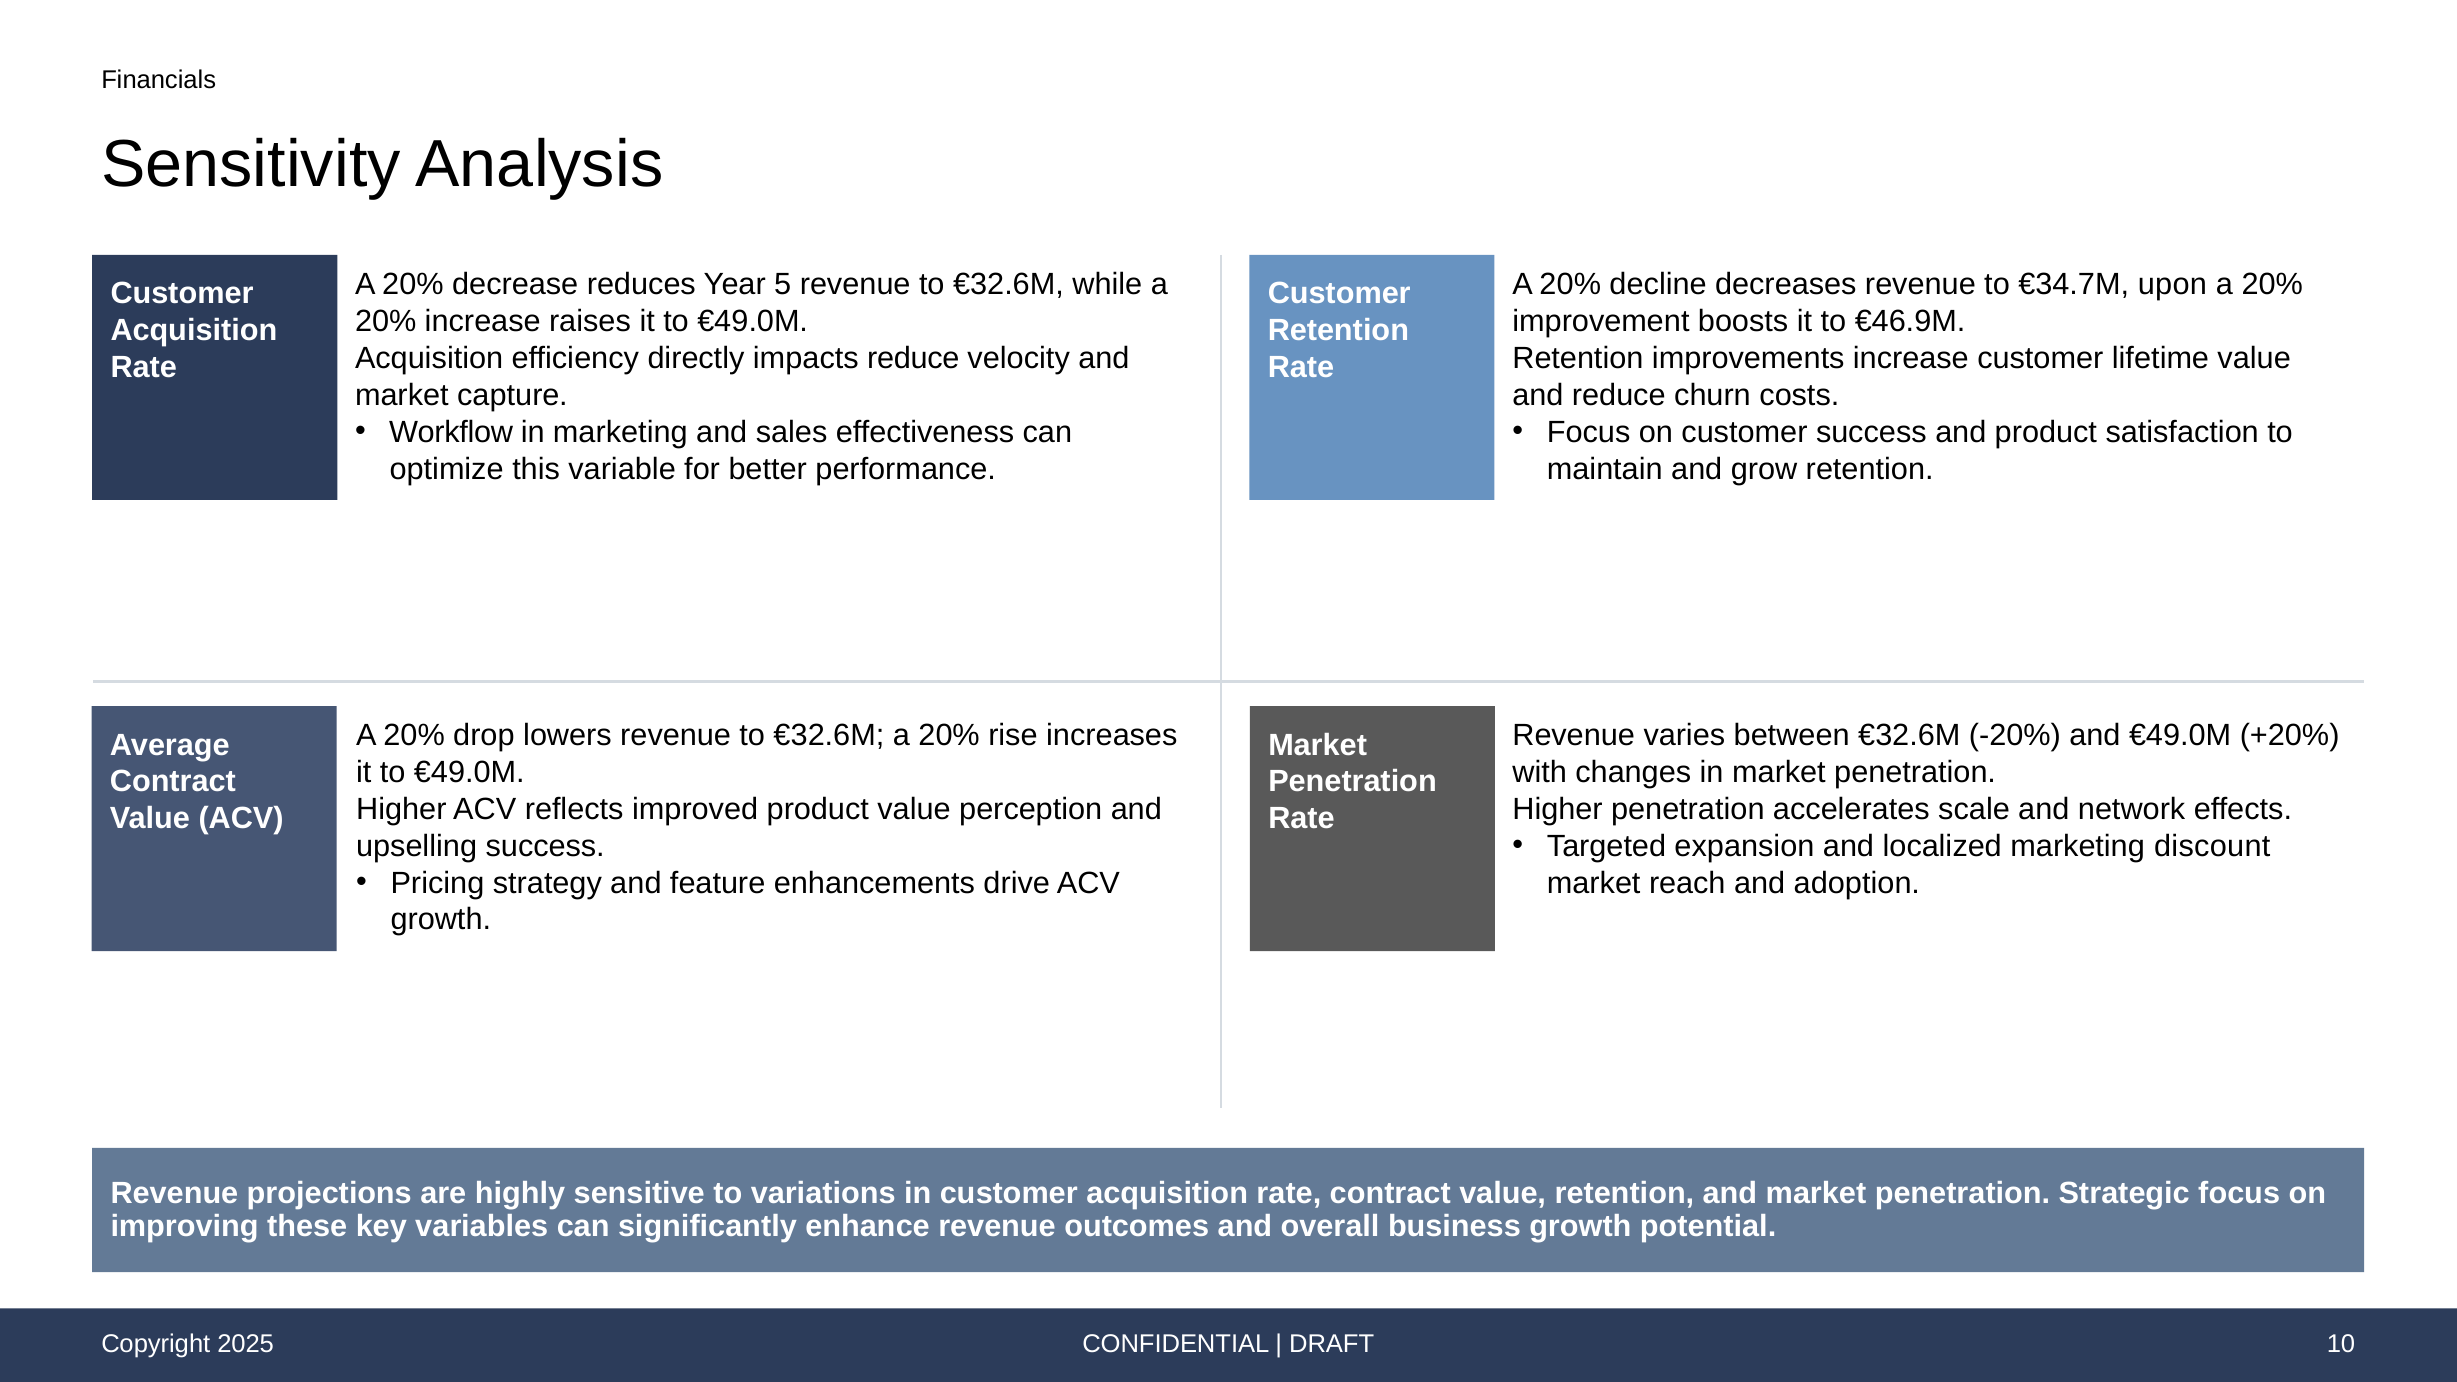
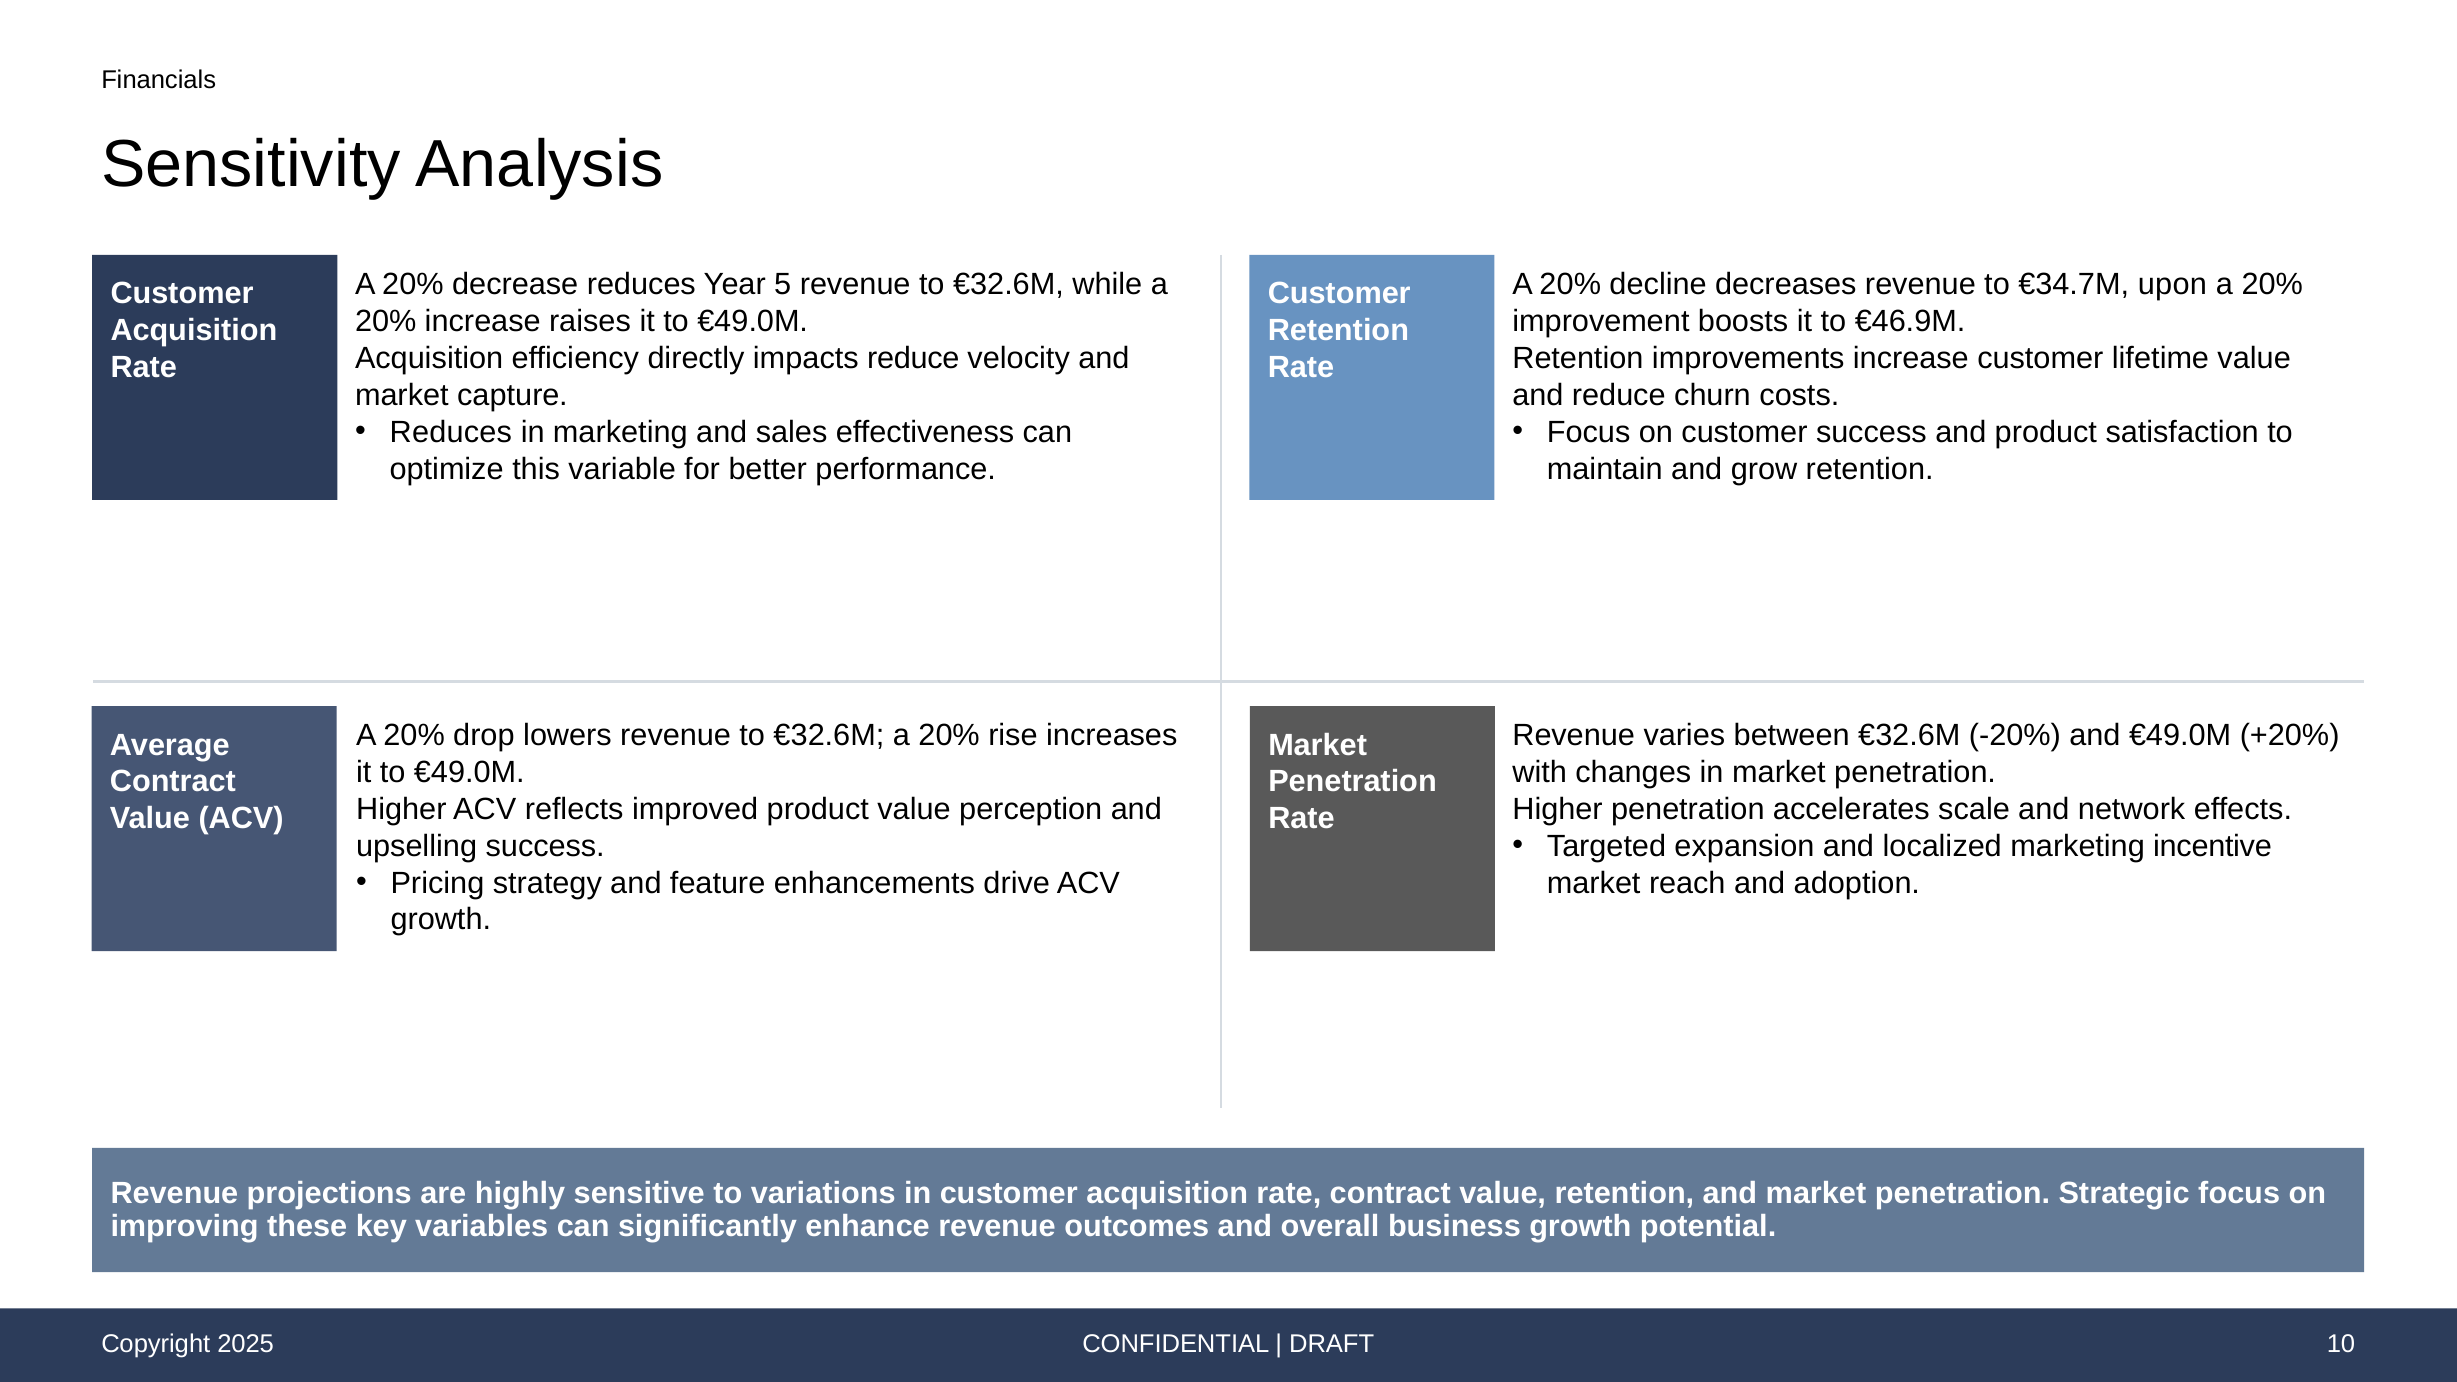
Workflow at (451, 432): Workflow -> Reduces
discount: discount -> incentive
